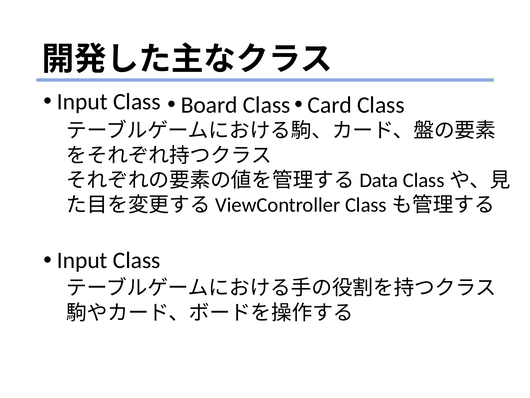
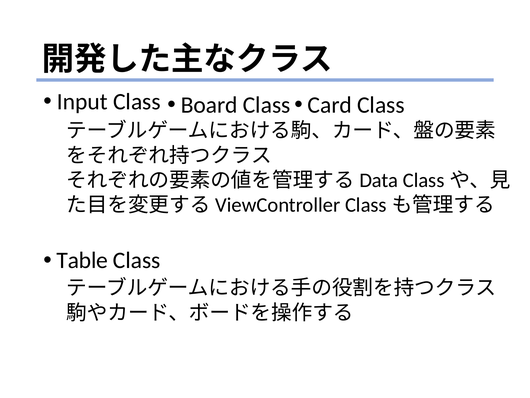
Input at (82, 260): Input -> Table
